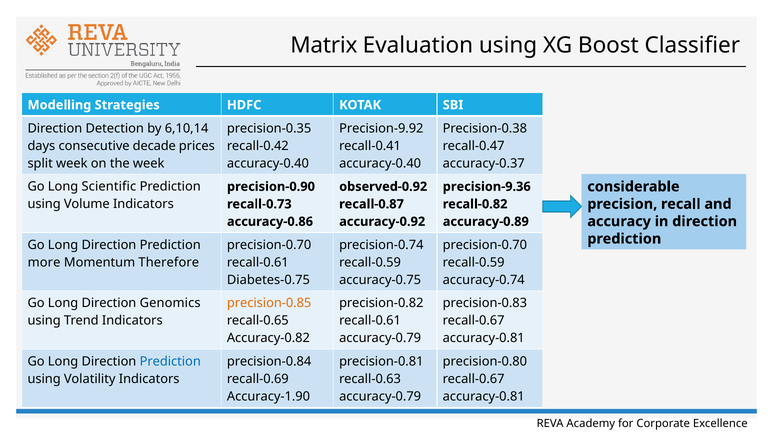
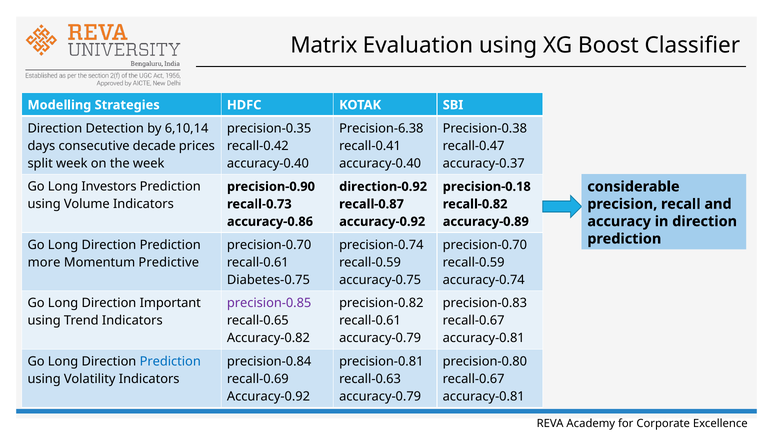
Precision-9.92: Precision-9.92 -> Precision-6.38
Scientific: Scientific -> Investors
observed-0.92: observed-0.92 -> direction-0.92
precision-9.36: precision-9.36 -> precision-0.18
Therefore: Therefore -> Predictive
Genomics: Genomics -> Important
precision-0.85 colour: orange -> purple
Accuracy-1.90 at (268, 396): Accuracy-1.90 -> Accuracy-0.92
